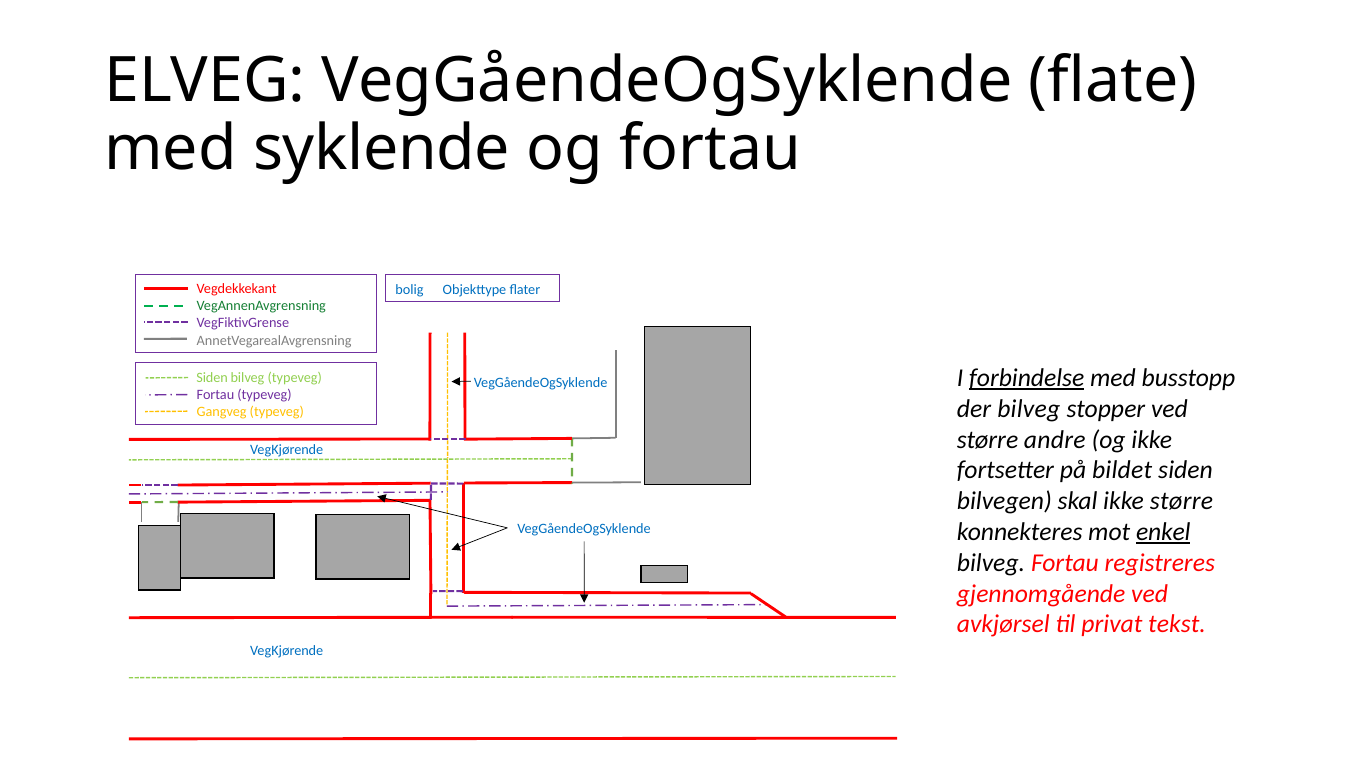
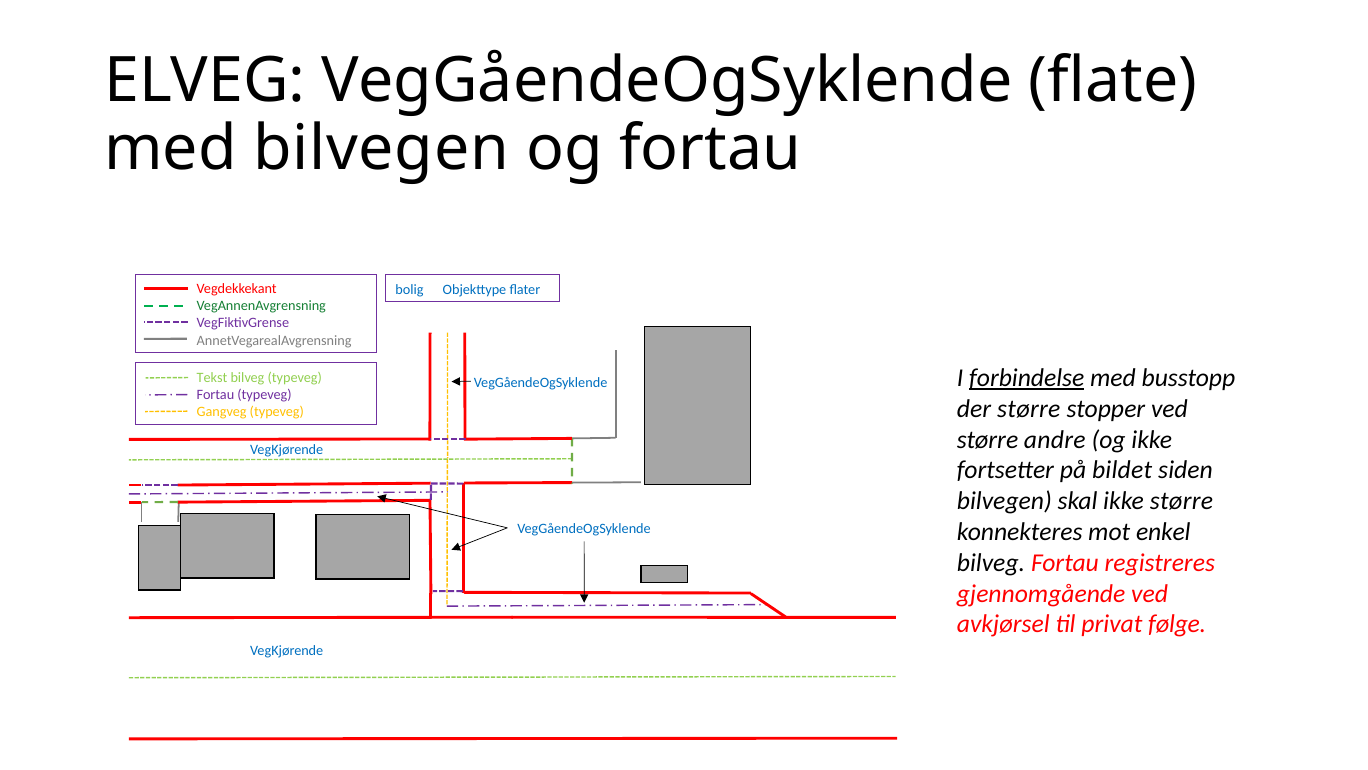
med syklende: syklende -> bilvegen
Siden at (212, 377): Siden -> Tekst
der bilveg: bilveg -> større
enkel underline: present -> none
tekst: tekst -> følge
